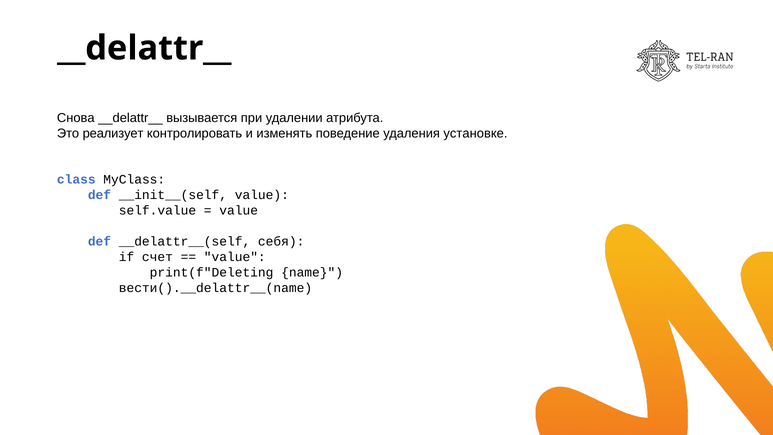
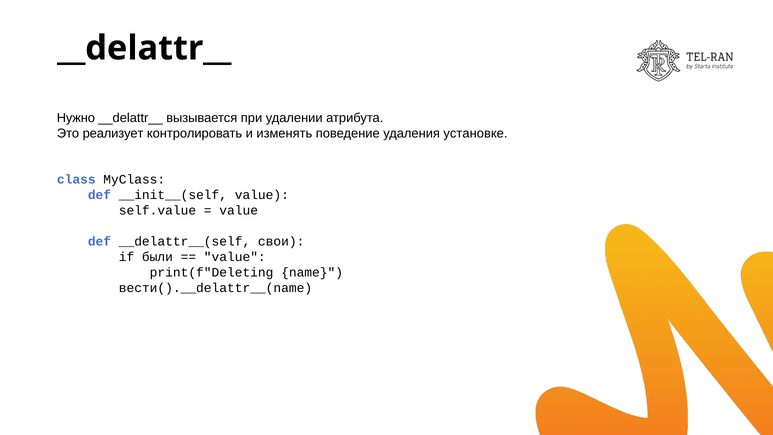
Снова: Снова -> Нужно
себя: себя -> свои
счет: счет -> были
